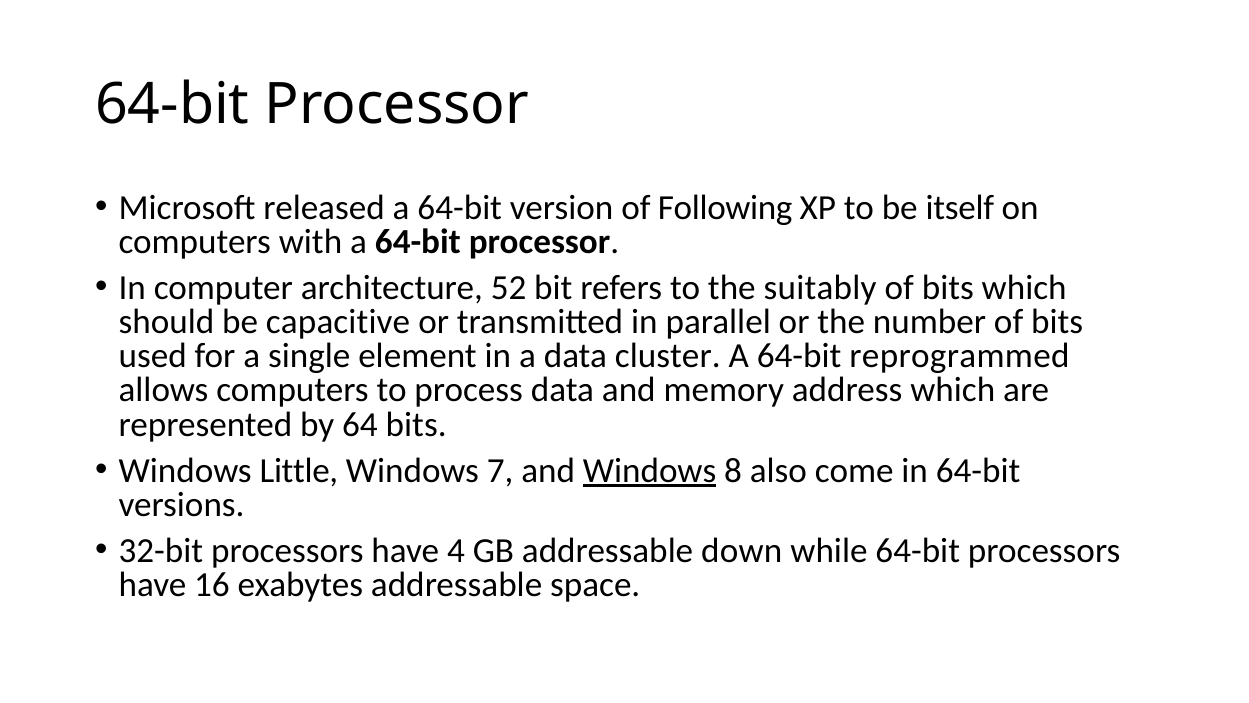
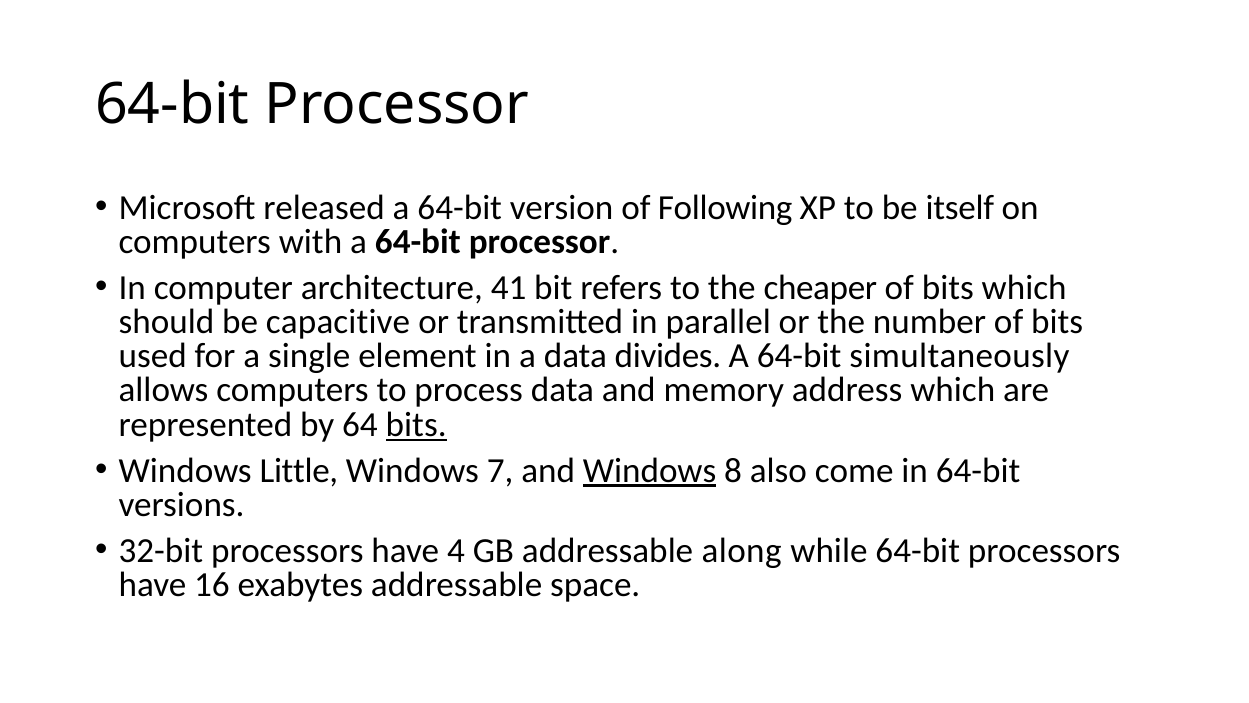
52: 52 -> 41
suitably: suitably -> cheaper
cluster: cluster -> divides
reprogrammed: reprogrammed -> simultaneously
bits at (416, 424) underline: none -> present
down: down -> along
